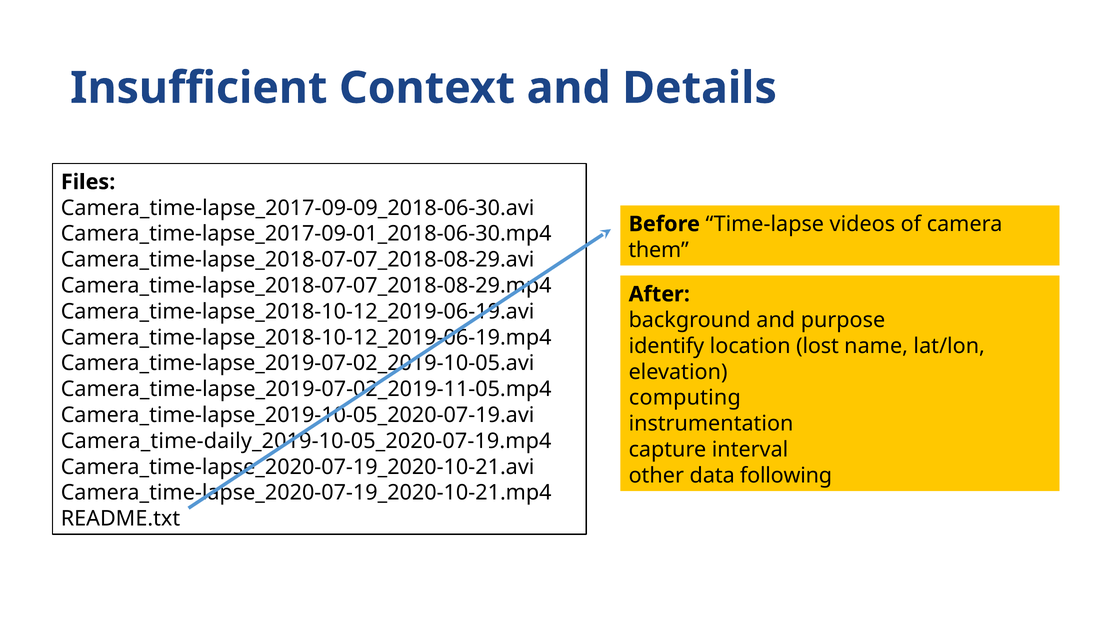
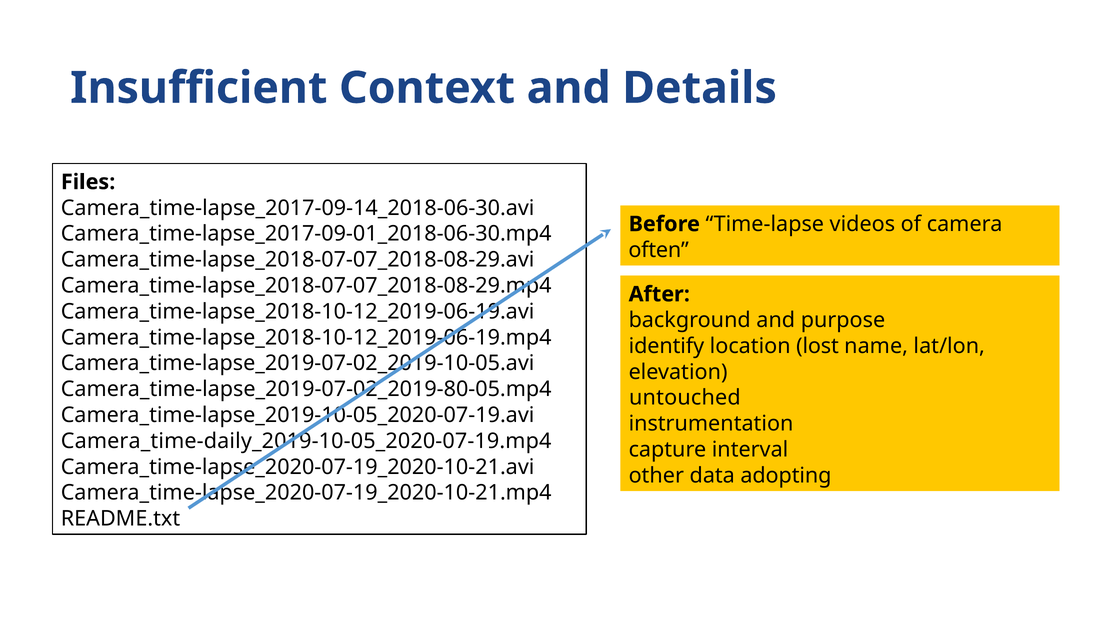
Camera_time-lapse_2017-09-09_2018-06-30.avi: Camera_time-lapse_2017-09-09_2018-06-30.avi -> Camera_time-lapse_2017-09-14_2018-06-30.avi
them: them -> often
Camera_time-lapse_2019-07-02_2019-11-05.mp4: Camera_time-lapse_2019-07-02_2019-11-05.mp4 -> Camera_time-lapse_2019-07-02_2019-80-05.mp4
computing: computing -> untouched
following: following -> adopting
